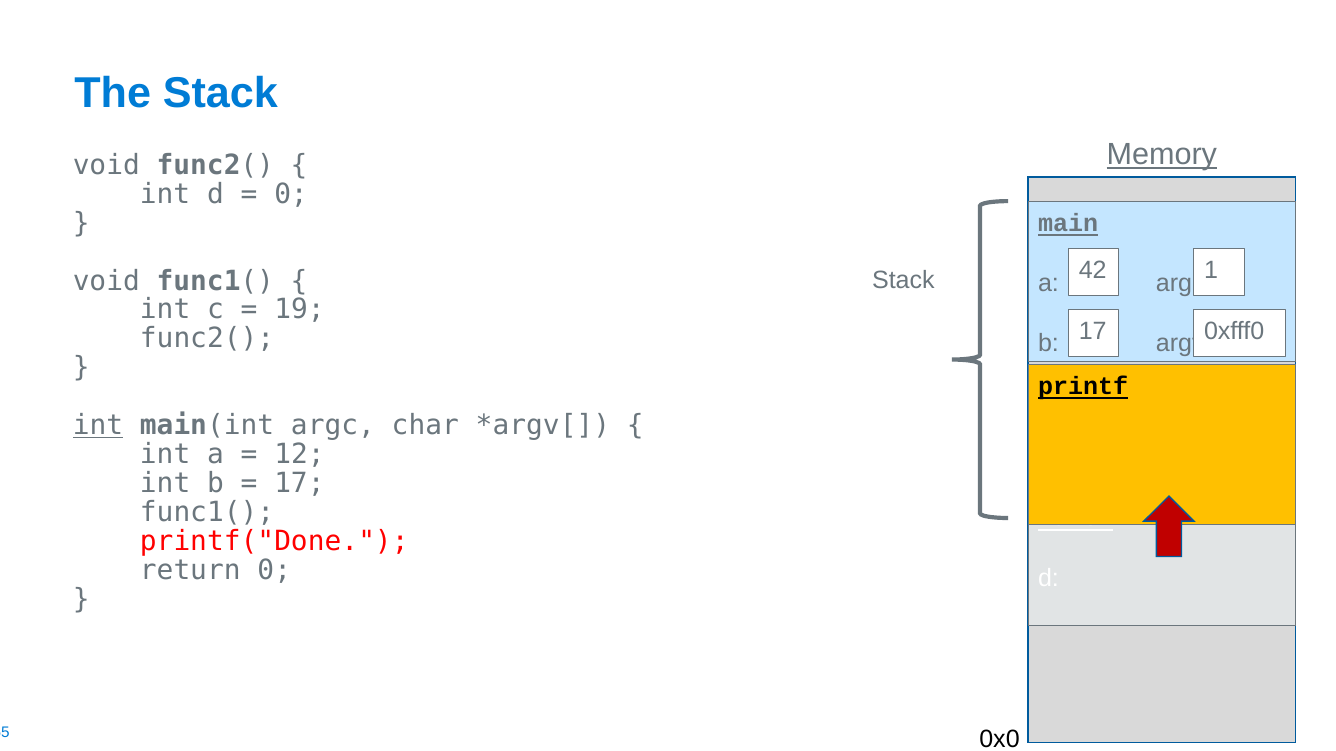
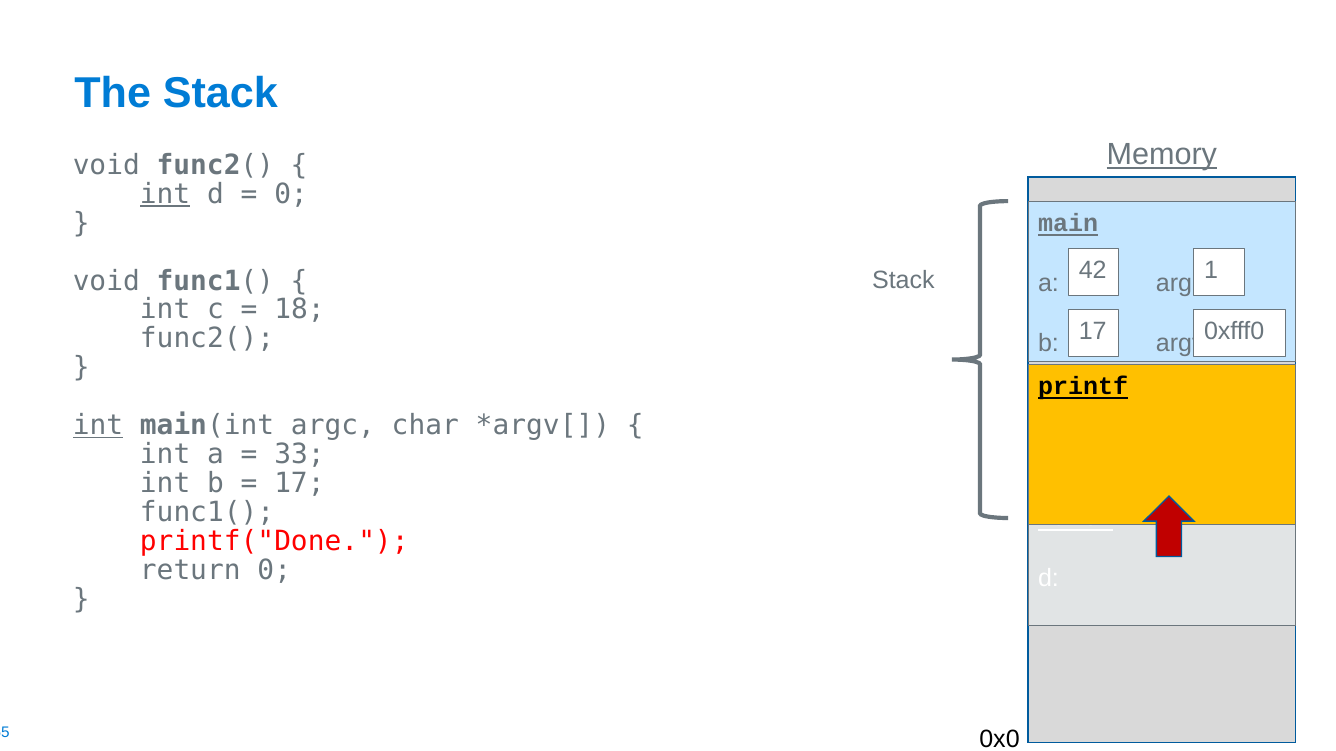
int at (165, 194) underline: none -> present
19: 19 -> 18
12: 12 -> 33
